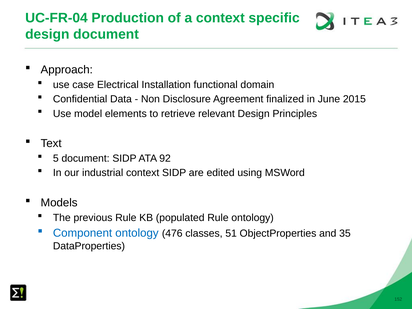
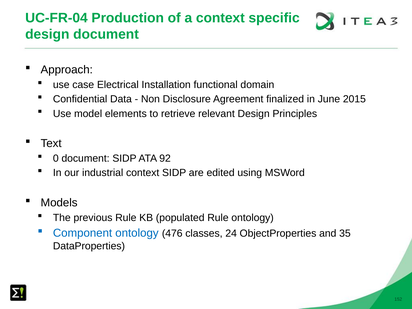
5: 5 -> 0
51: 51 -> 24
